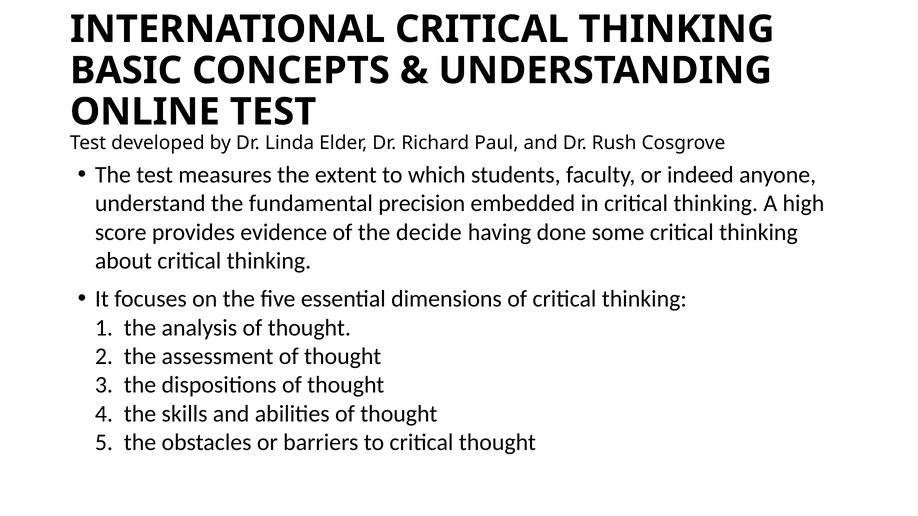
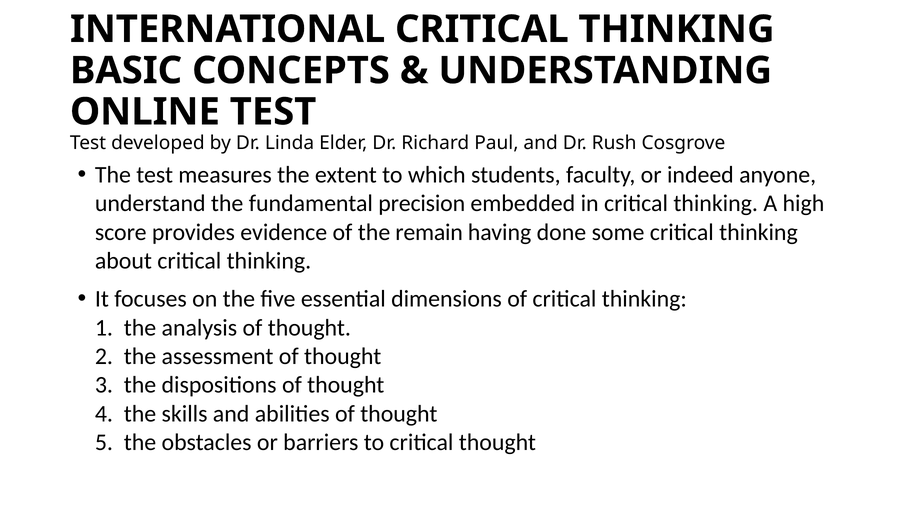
decide: decide -> remain
